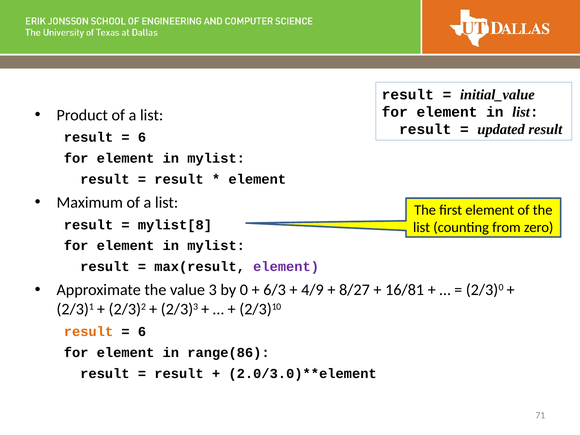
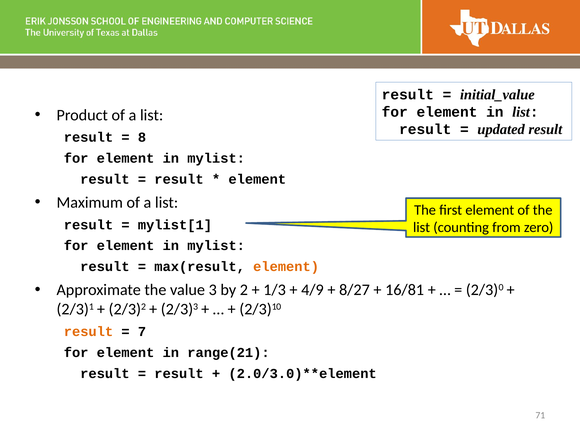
6 at (142, 137): 6 -> 8
mylist[8: mylist[8 -> mylist[1
element at (286, 267) colour: purple -> orange
0: 0 -> 2
6/3: 6/3 -> 1/3
6 at (142, 332): 6 -> 7
range(86: range(86 -> range(21
